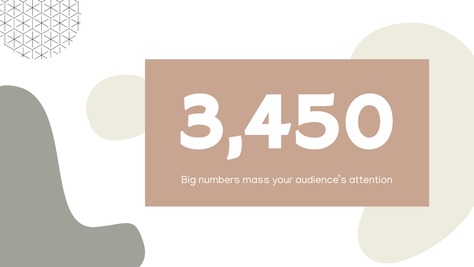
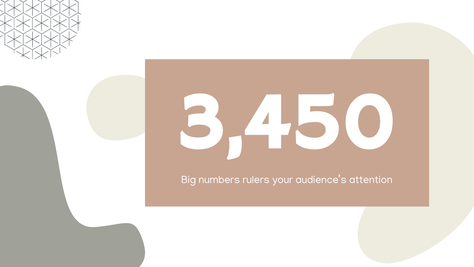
mass: mass -> rulers
